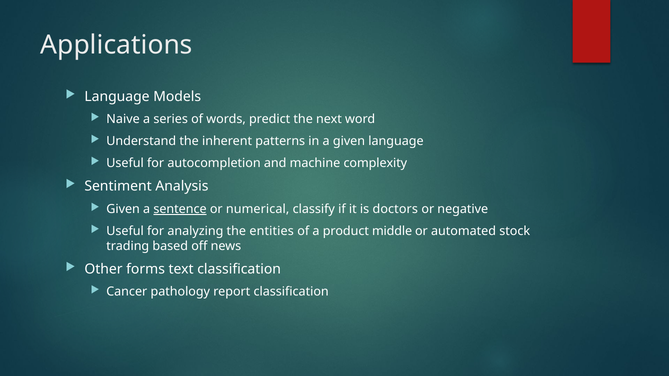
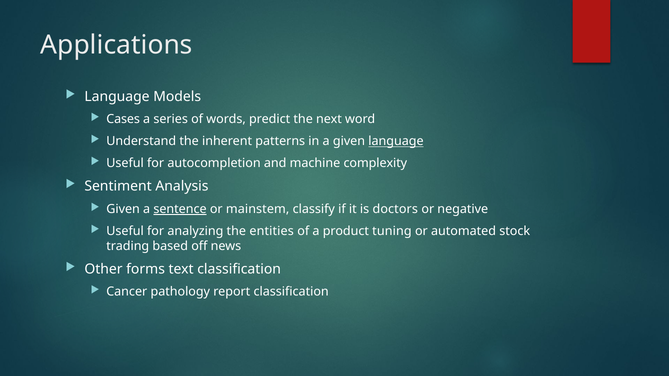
Naive: Naive -> Cases
language at (396, 141) underline: none -> present
numerical: numerical -> mainstem
middle: middle -> tuning
